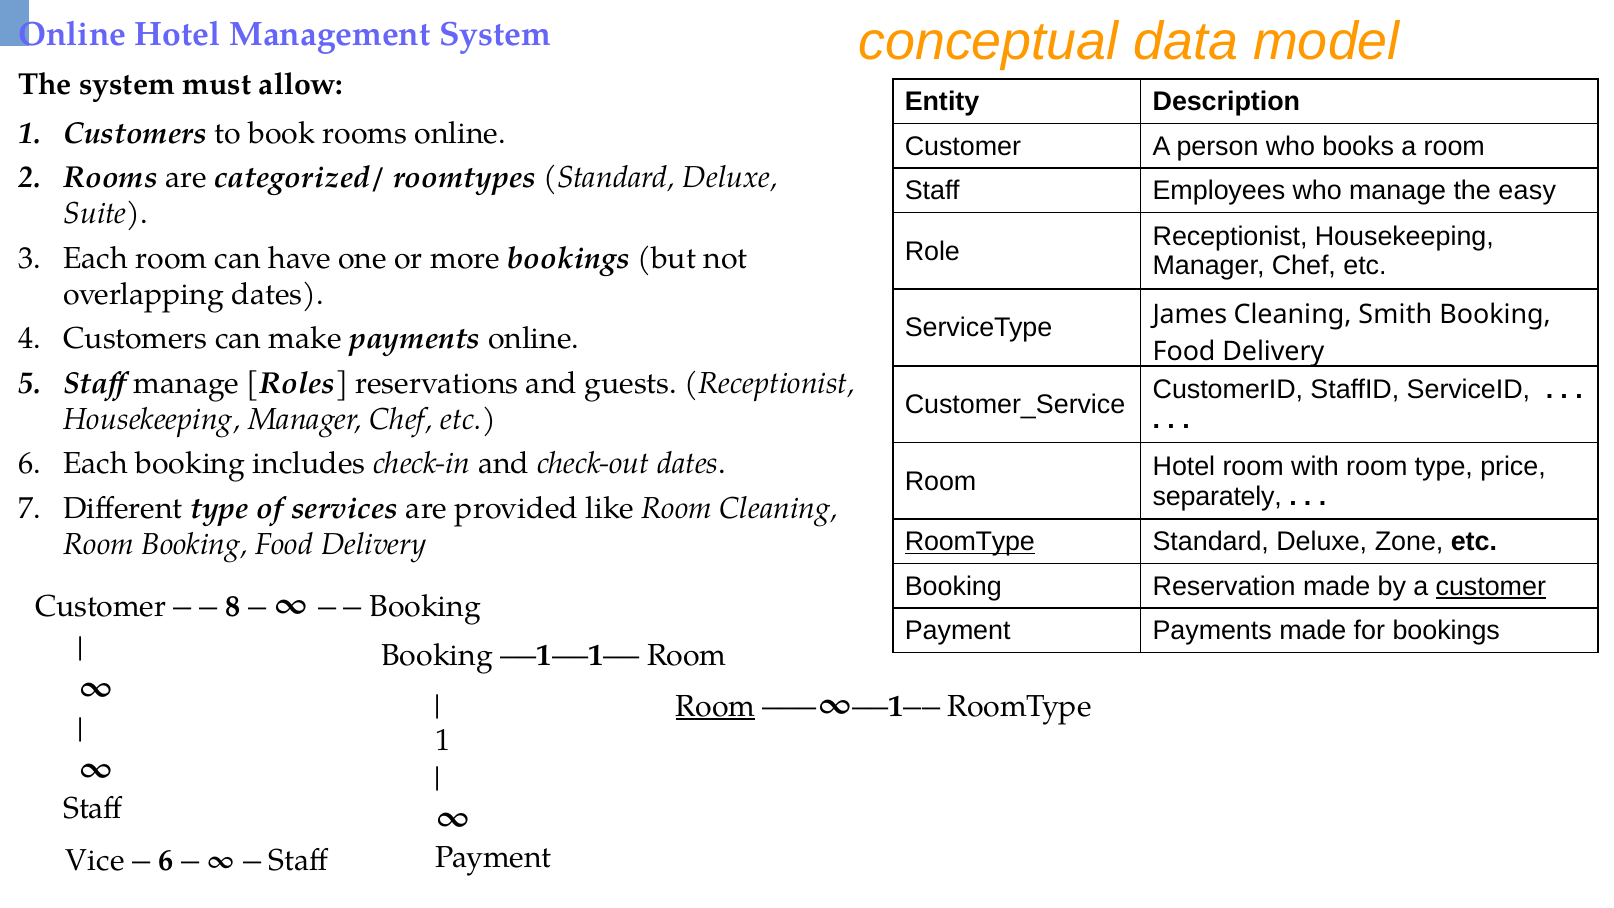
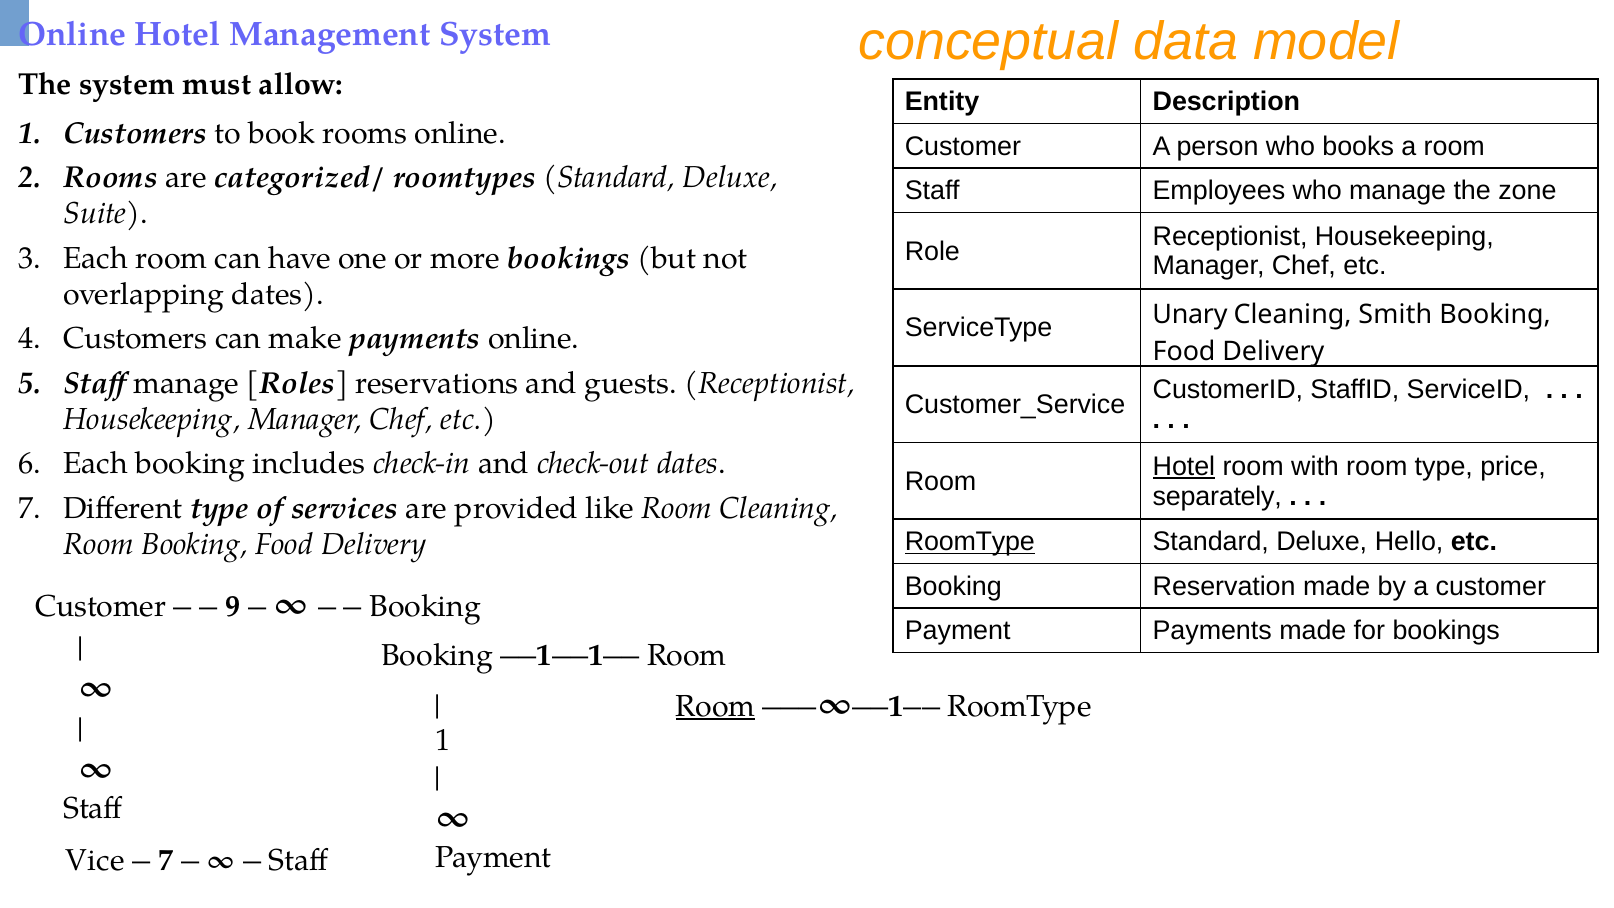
easy: easy -> zone
James: James -> Unary
Hotel at (1184, 466) underline: none -> present
Zone: Zone -> Hello
customer at (1491, 586) underline: present -> none
8: 8 -> 9
6 at (166, 860): 6 -> 7
